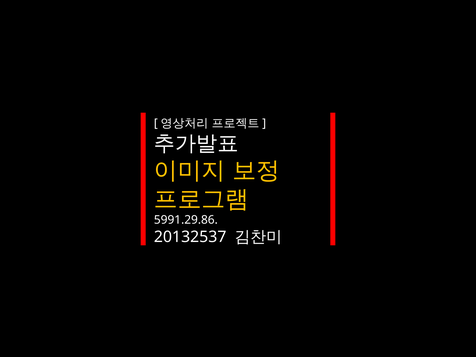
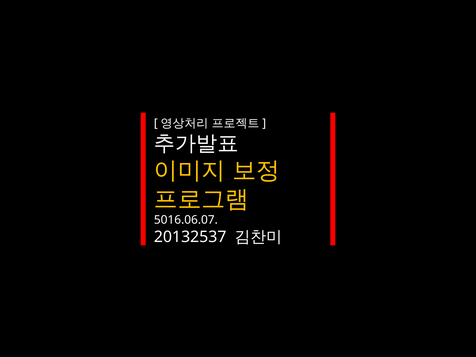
5991.29.86: 5991.29.86 -> 5016.06.07
